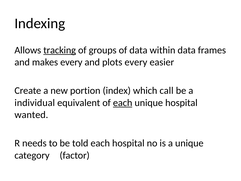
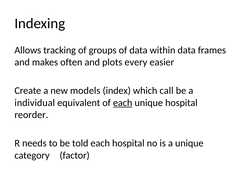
tracking underline: present -> none
makes every: every -> often
portion: portion -> models
wanted: wanted -> reorder
